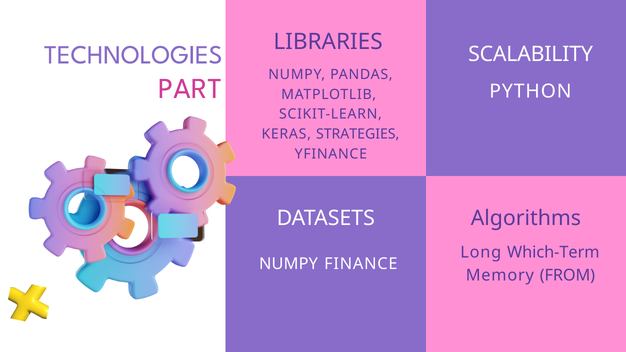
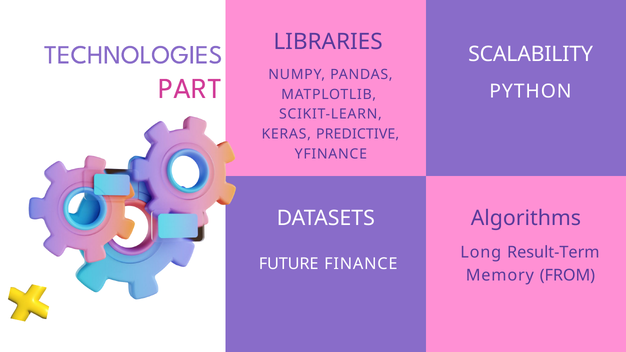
STRATEGIES: STRATEGIES -> PREDICTIVE
Which-Term: Which-Term -> Result-Term
NUMPY at (288, 264): NUMPY -> FUTURE
